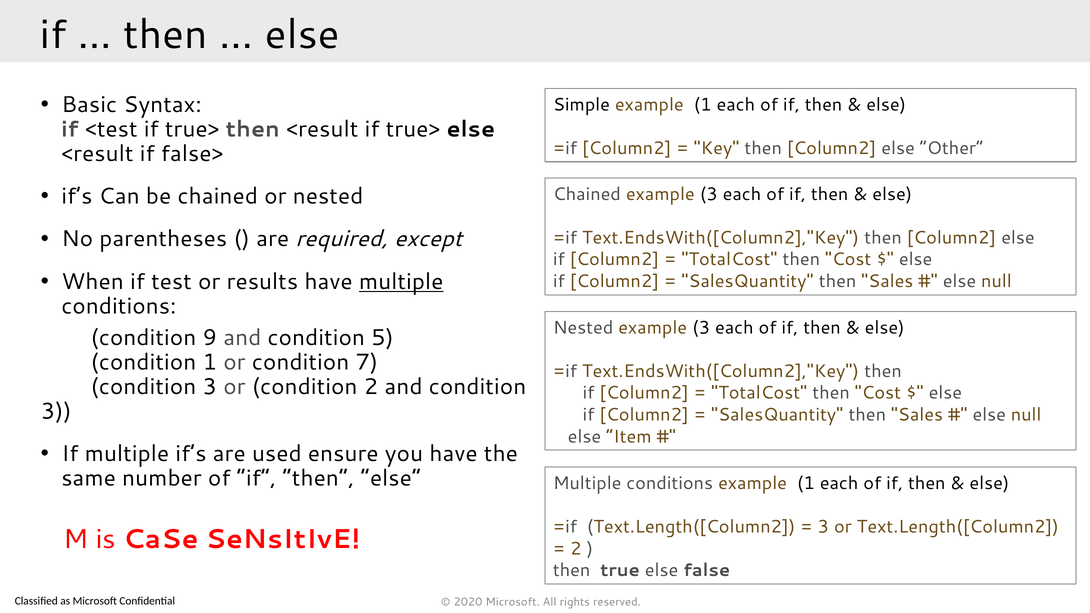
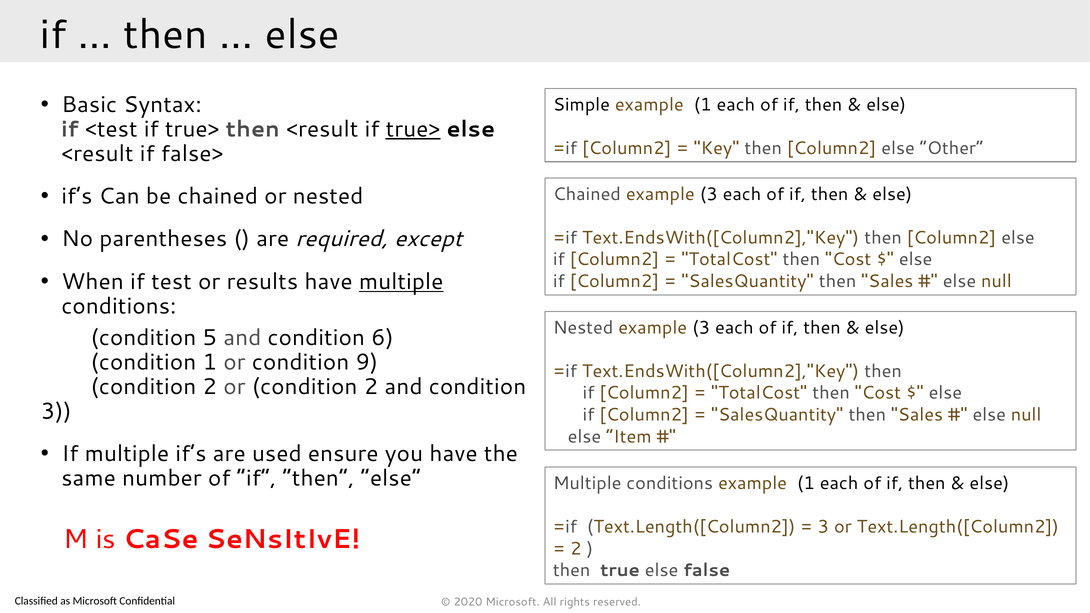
true> at (413, 129) underline: none -> present
9: 9 -> 5
5: 5 -> 6
7: 7 -> 9
3 at (210, 387): 3 -> 2
